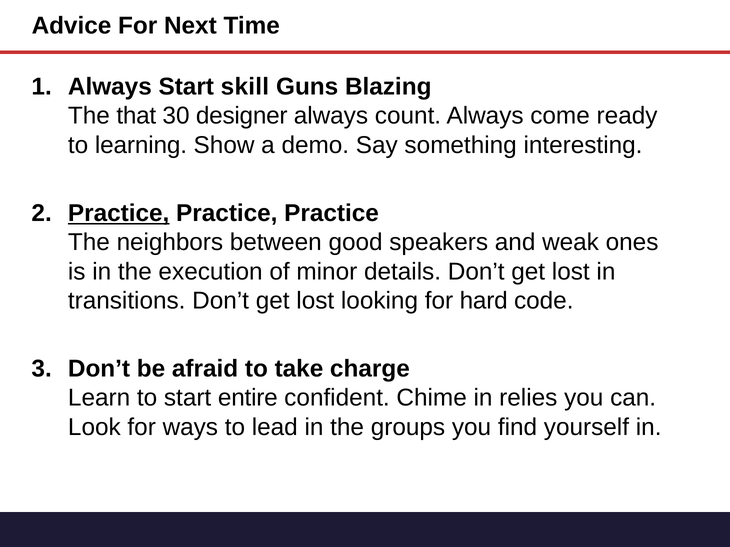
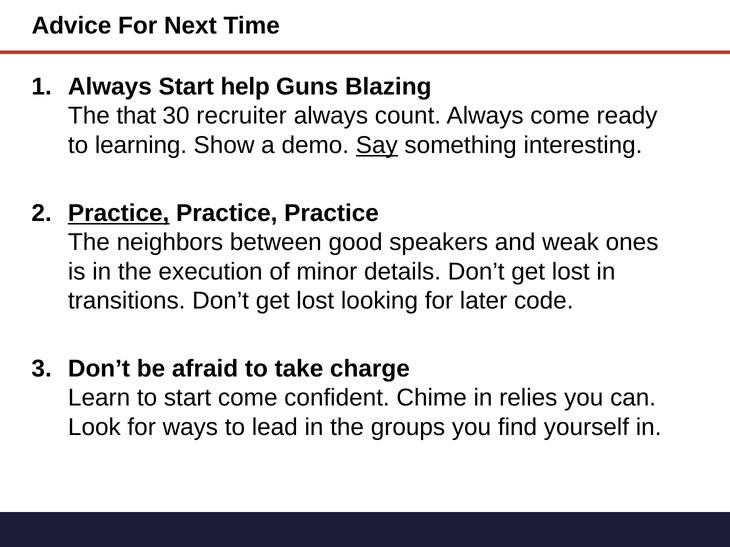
skill: skill -> help
designer: designer -> recruiter
Say underline: none -> present
hard: hard -> later
start entire: entire -> come
